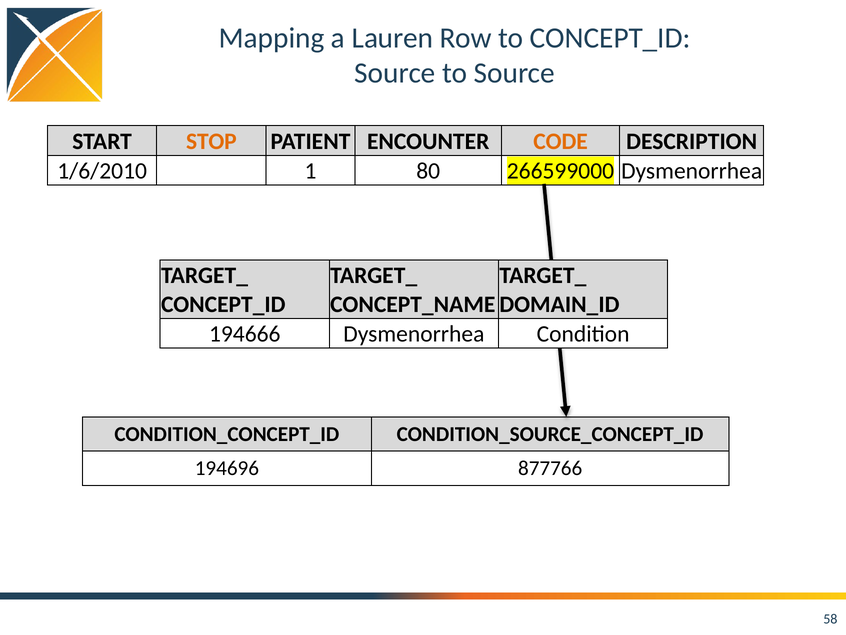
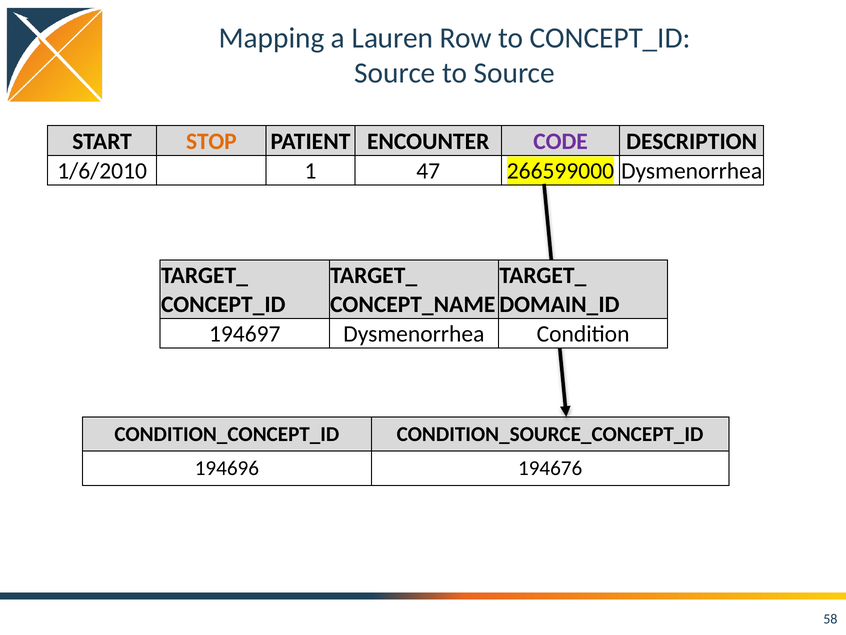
CODE colour: orange -> purple
80: 80 -> 47
194666: 194666 -> 194697
877766: 877766 -> 194676
